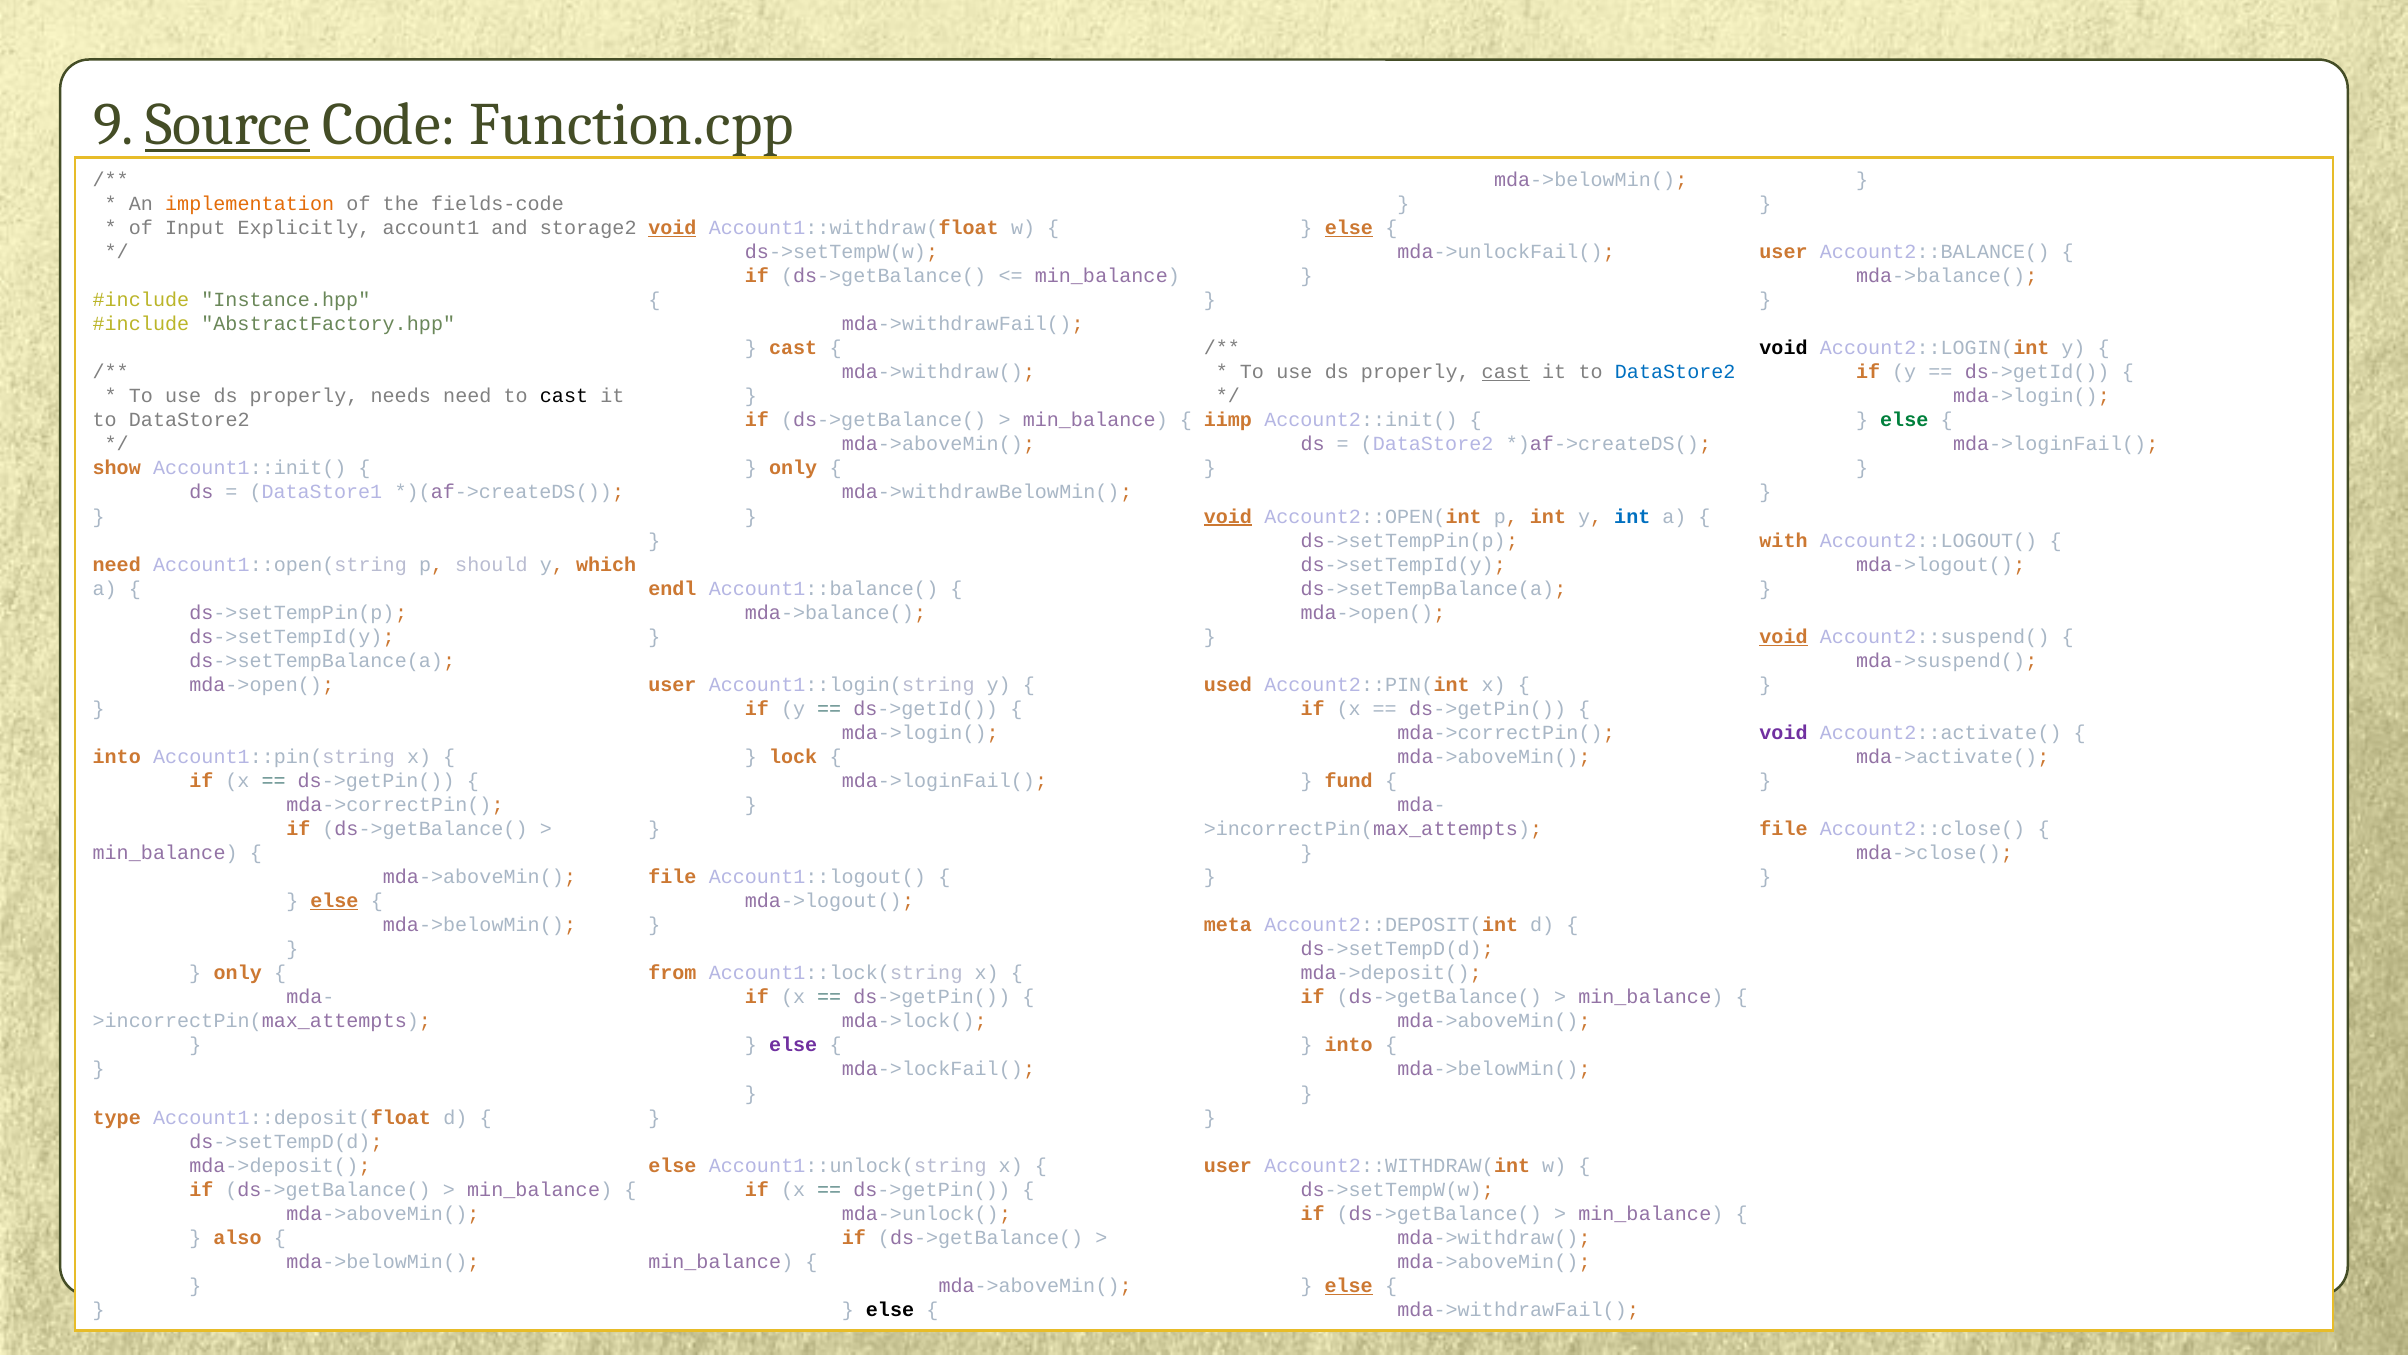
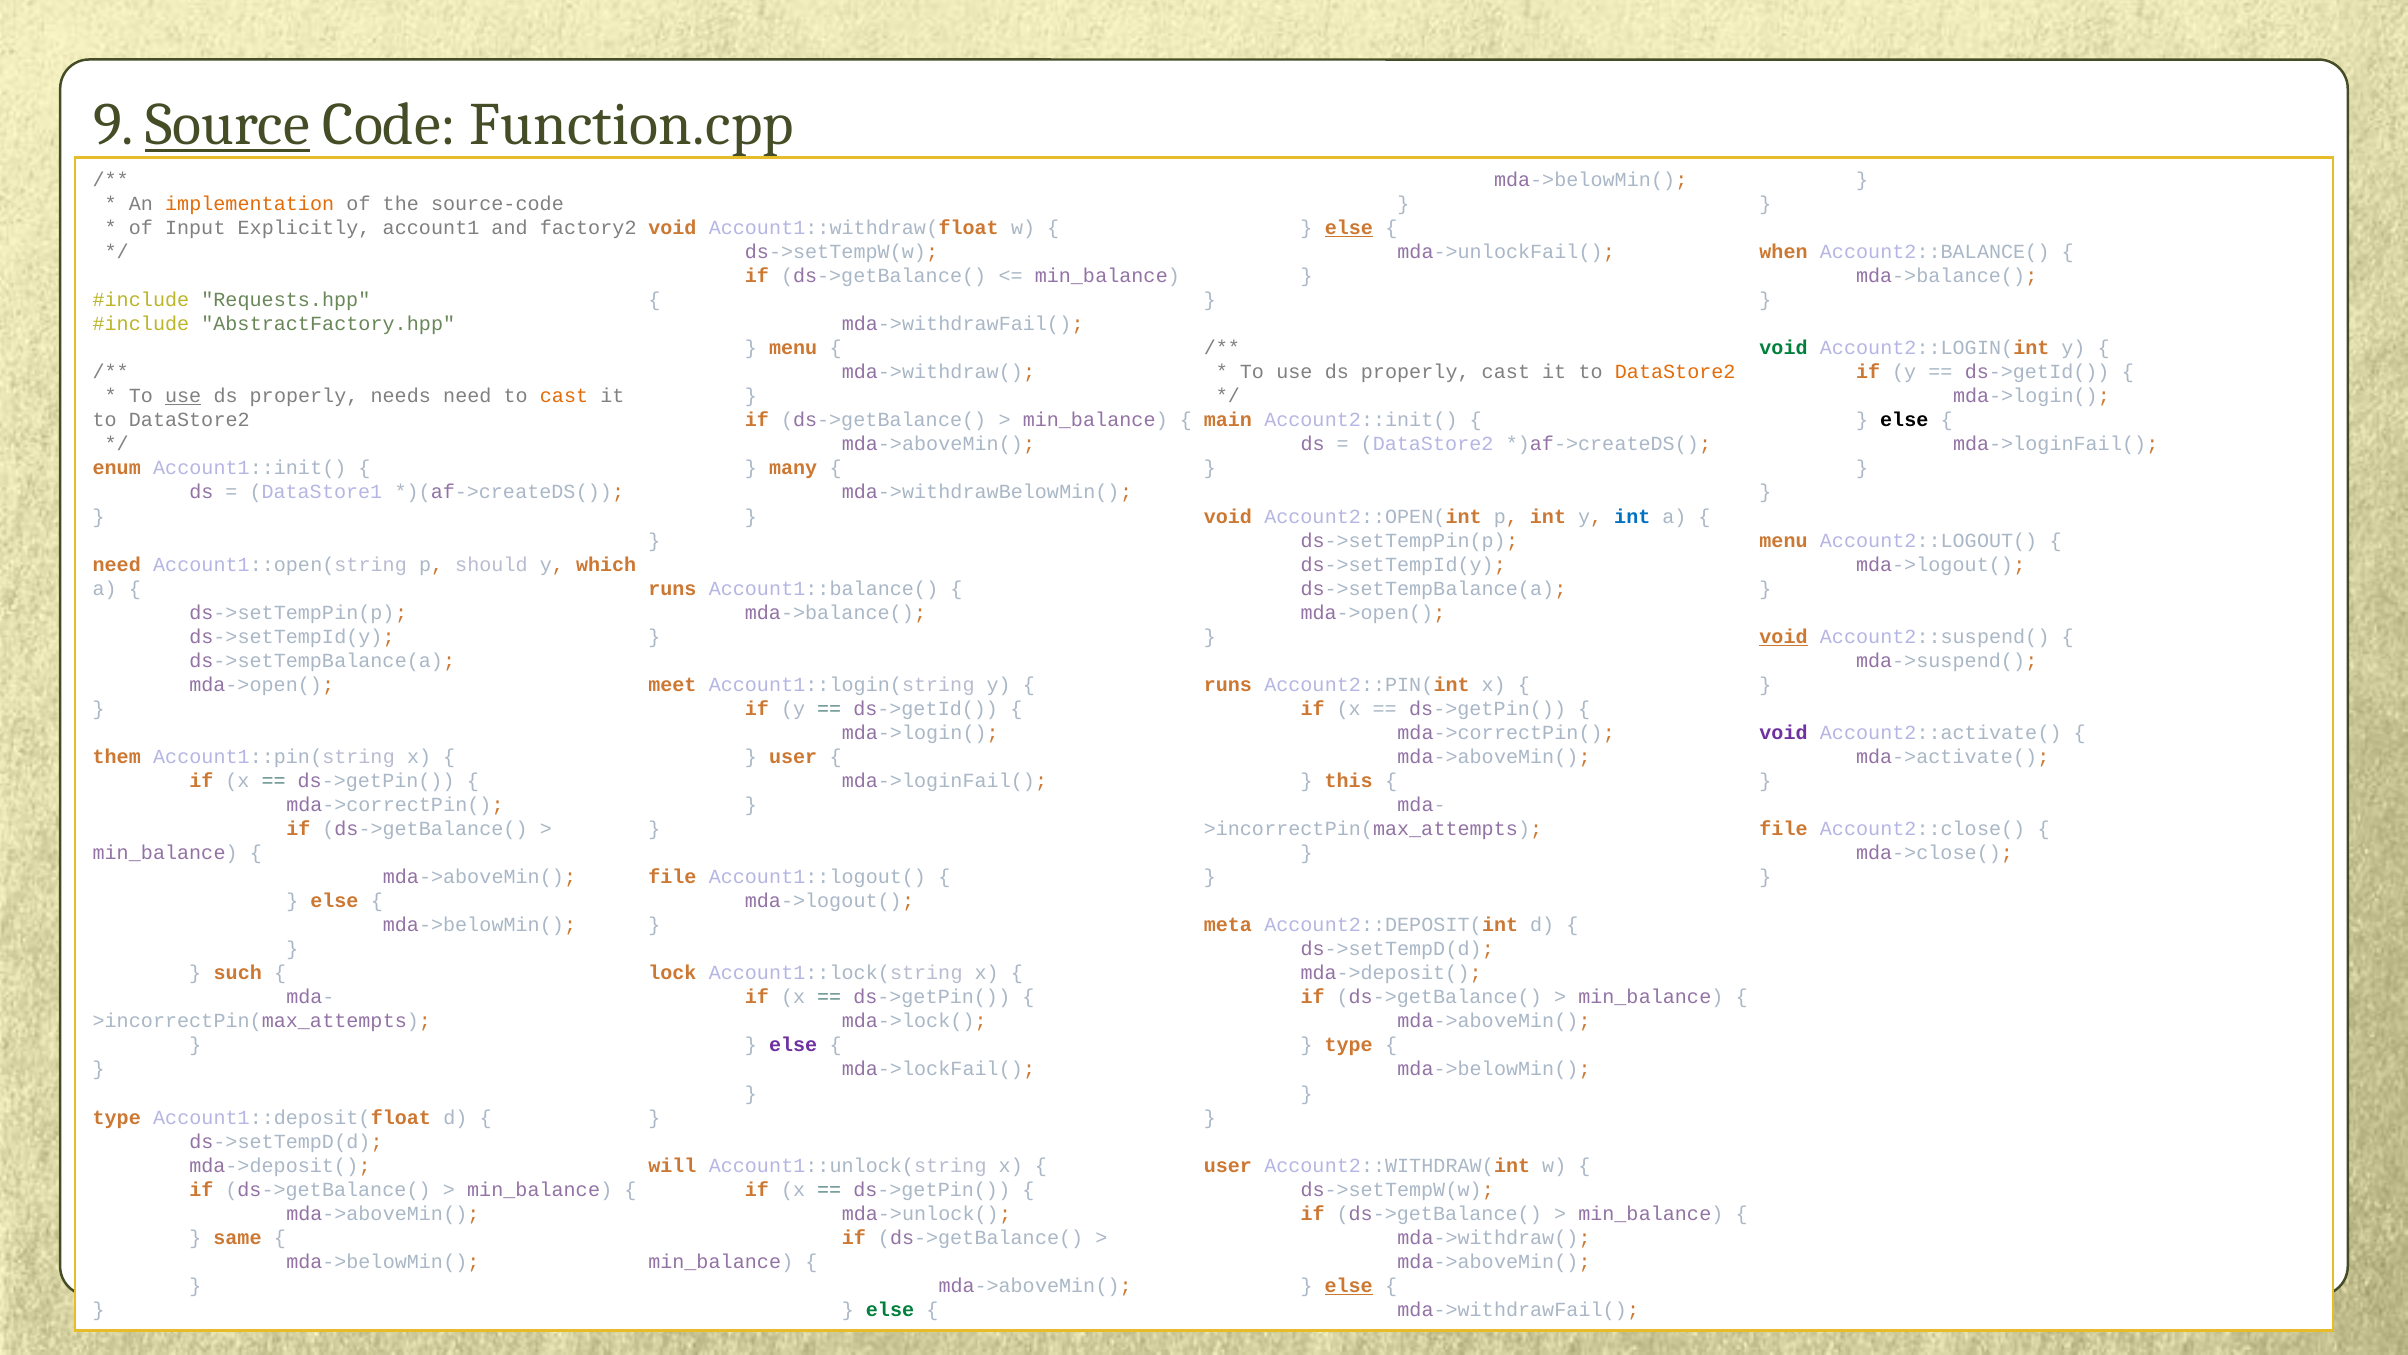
fields-code: fields-code -> source-code
storage2: storage2 -> factory2
void at (672, 228) underline: present -> none
user at (1784, 252): user -> when
Instance.hpp: Instance.hpp -> Requests.hpp
cast at (793, 348): cast -> menu
void at (1784, 348) colour: black -> green
cast at (1506, 372) underline: present -> none
DataStore2 at (1675, 372) colour: blue -> orange
use at (183, 396) underline: none -> present
cast at (564, 396) colour: black -> orange
iimp: iimp -> main
else at (1904, 420) colour: green -> black
show: show -> enum
only at (793, 468): only -> many
void at (1228, 516) underline: present -> none
with at (1784, 540): with -> menu
endl at (672, 588): endl -> runs
user at (672, 685): user -> meet
used at (1228, 685): used -> runs
into at (117, 757): into -> them
lock at (793, 757): lock -> user
fund: fund -> this
else at (334, 901) underline: present -> none
only at (238, 973): only -> such
from: from -> lock
into at (1349, 1045): into -> type
else at (672, 1165): else -> will
also: also -> same
else at (890, 1310) colour: black -> green
